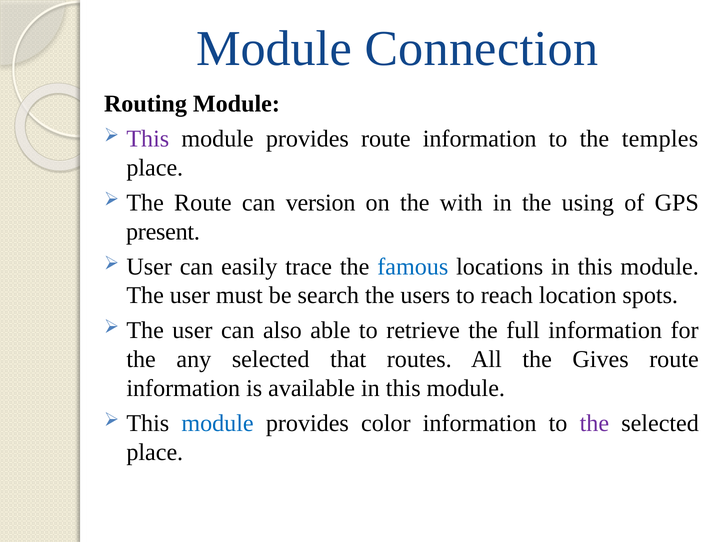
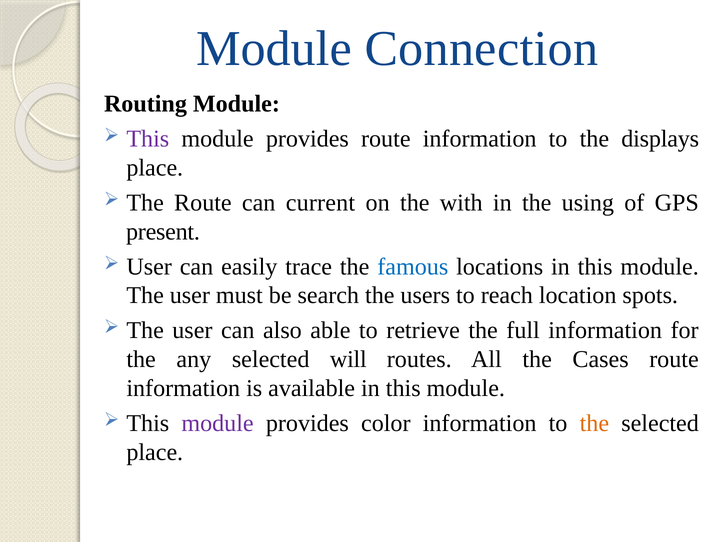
temples: temples -> displays
version: version -> current
that: that -> will
Gives: Gives -> Cases
module at (218, 423) colour: blue -> purple
the at (594, 423) colour: purple -> orange
